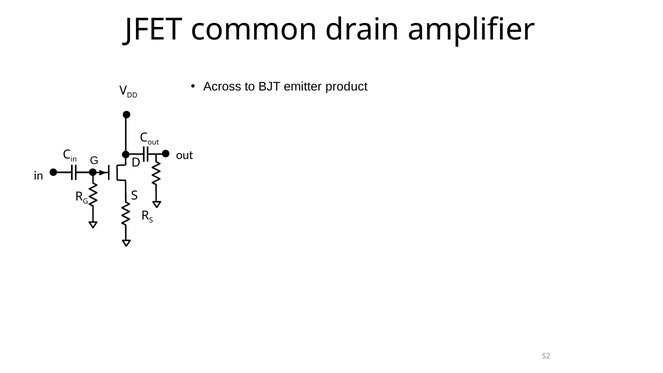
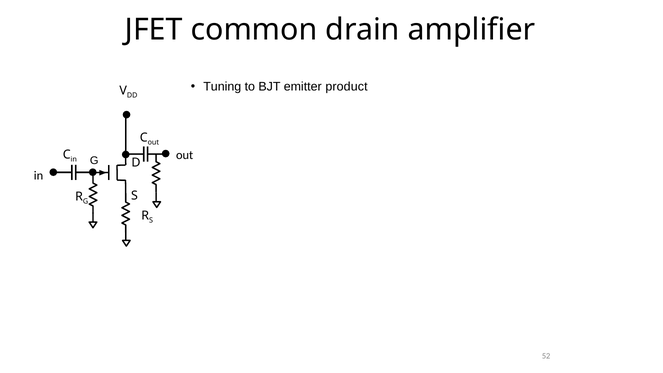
Across: Across -> Tuning
